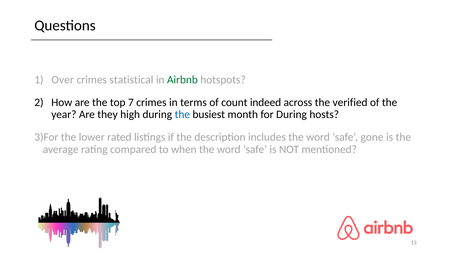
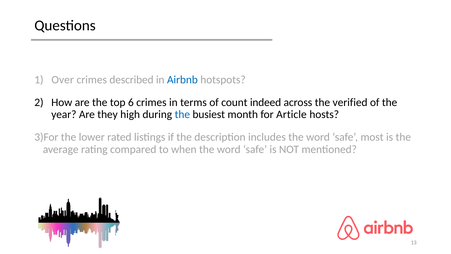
statistical: statistical -> described
Airbnb colour: green -> blue
7: 7 -> 6
for During: During -> Article
gone: gone -> most
